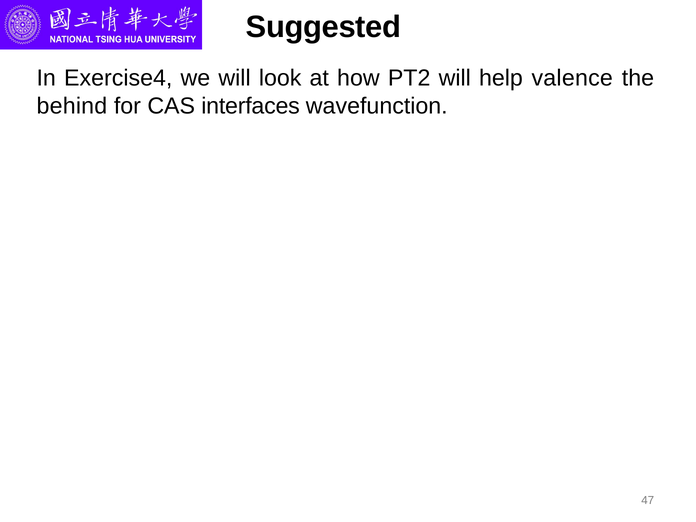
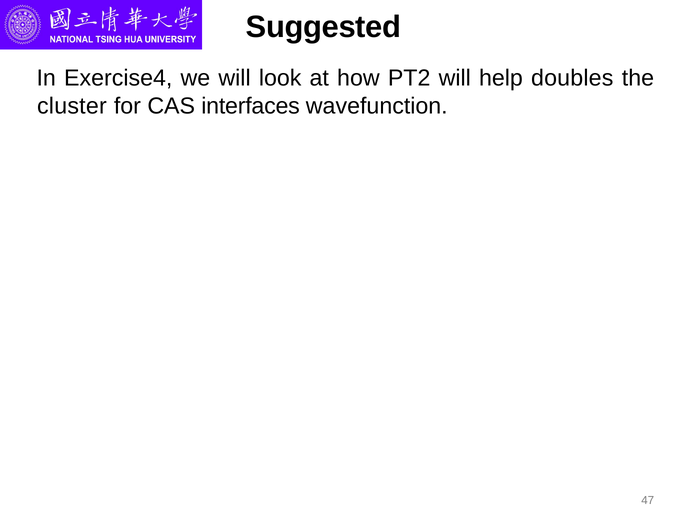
valence: valence -> doubles
behind: behind -> cluster
